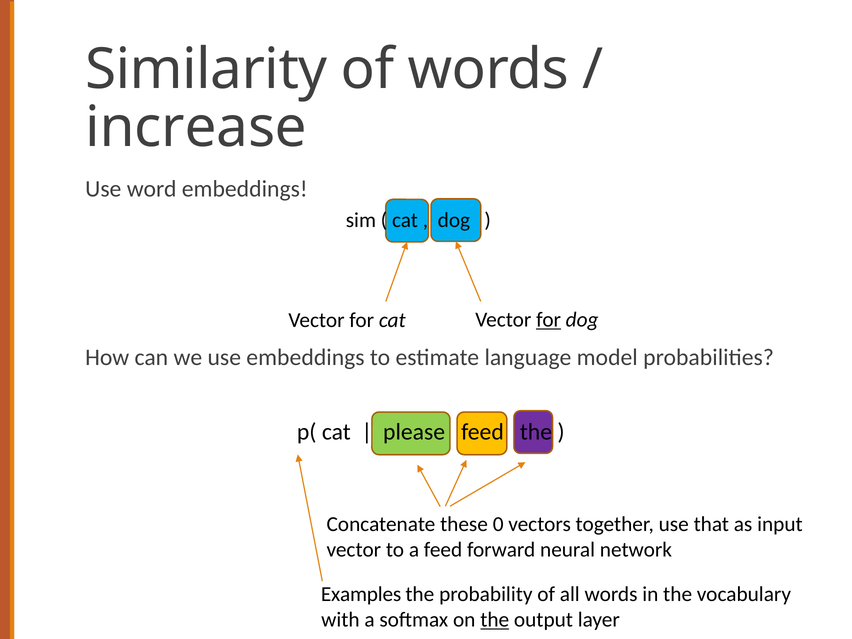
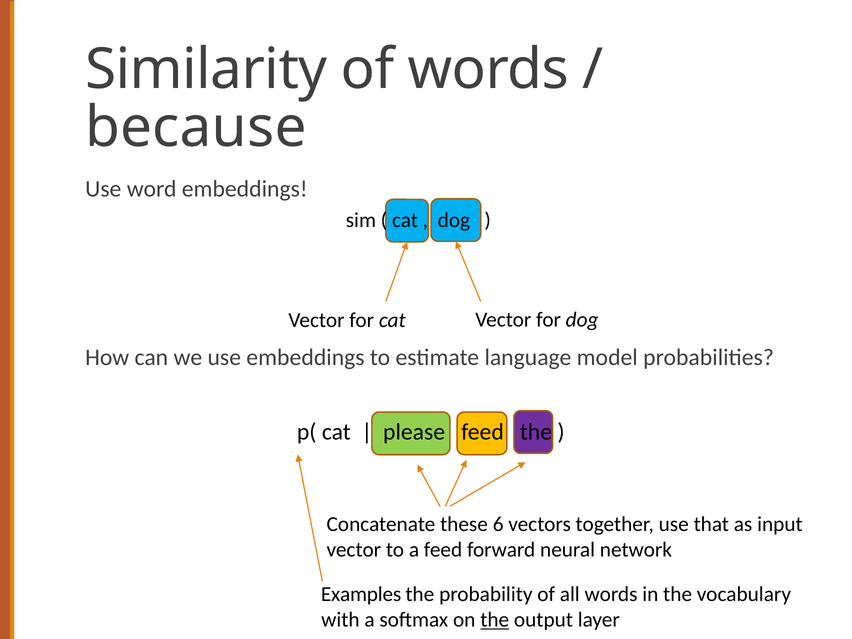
increase: increase -> because
for at (549, 320) underline: present -> none
0: 0 -> 6
